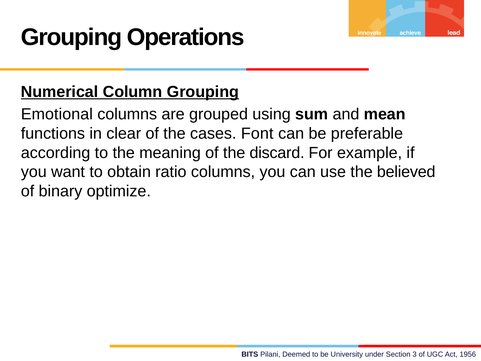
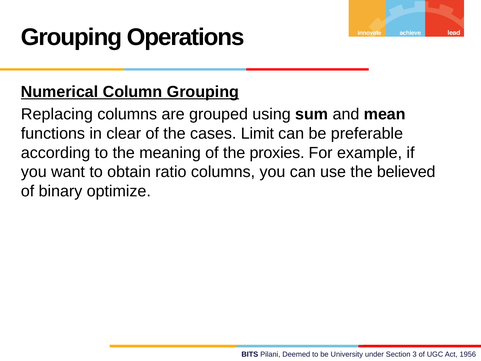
Emotional: Emotional -> Replacing
Font: Font -> Limit
discard: discard -> proxies
